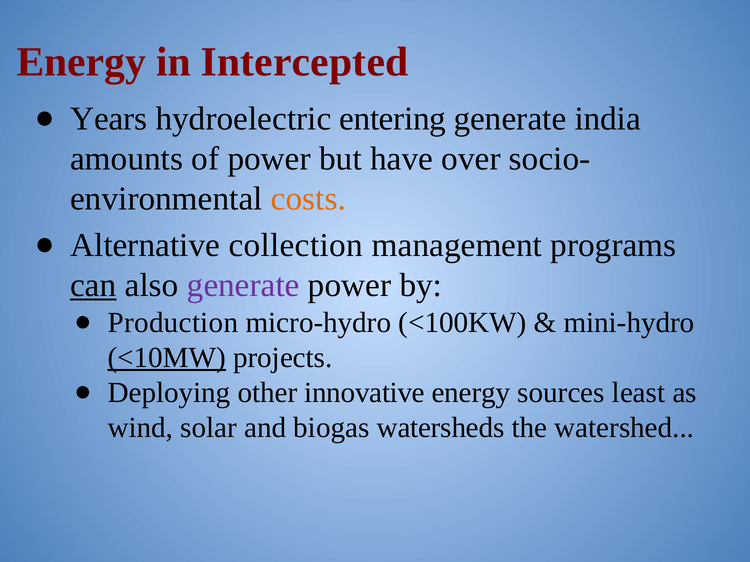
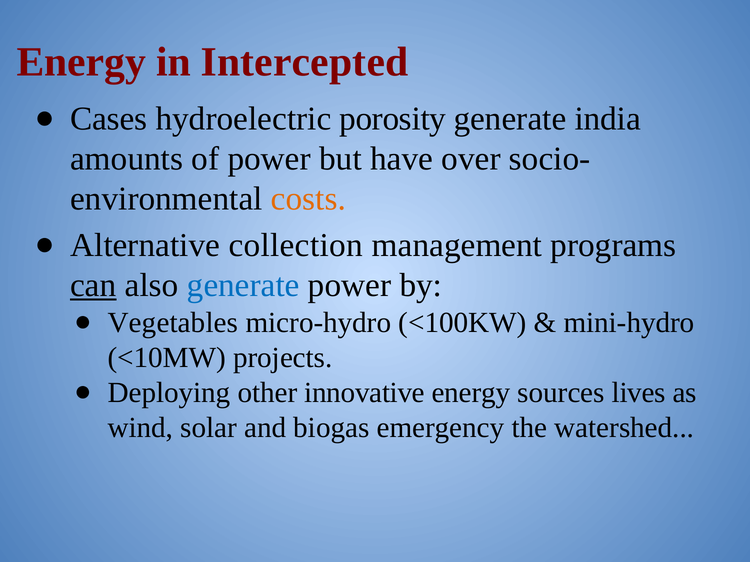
Years: Years -> Cases
entering: entering -> porosity
generate at (243, 286) colour: purple -> blue
Production: Production -> Vegetables
<10MW underline: present -> none
least: least -> lives
watersheds: watersheds -> emergency
